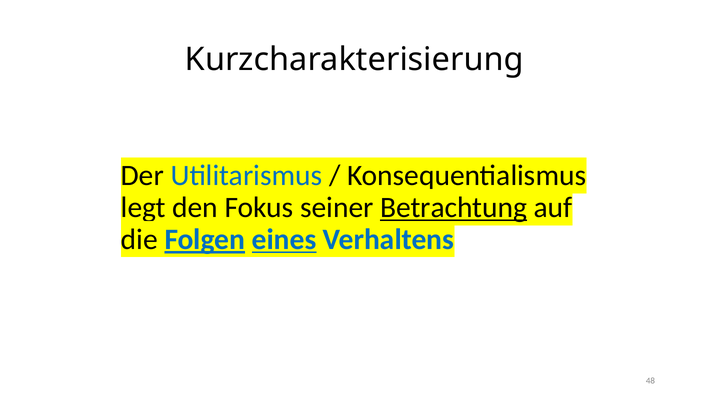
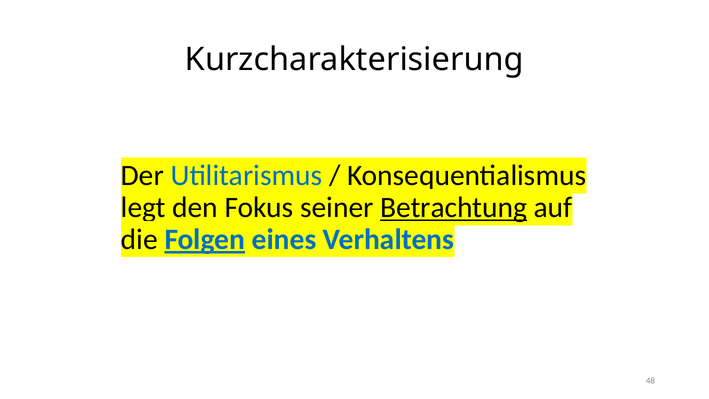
eines underline: present -> none
